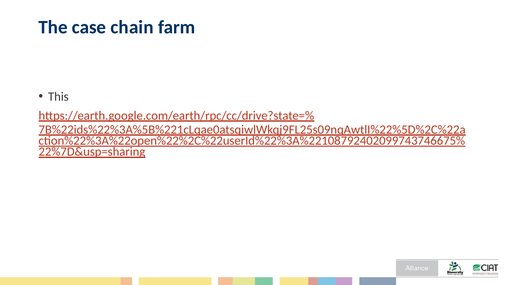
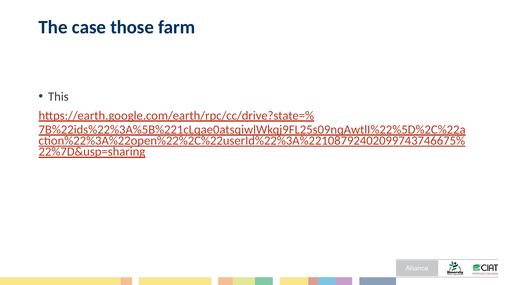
chain: chain -> those
